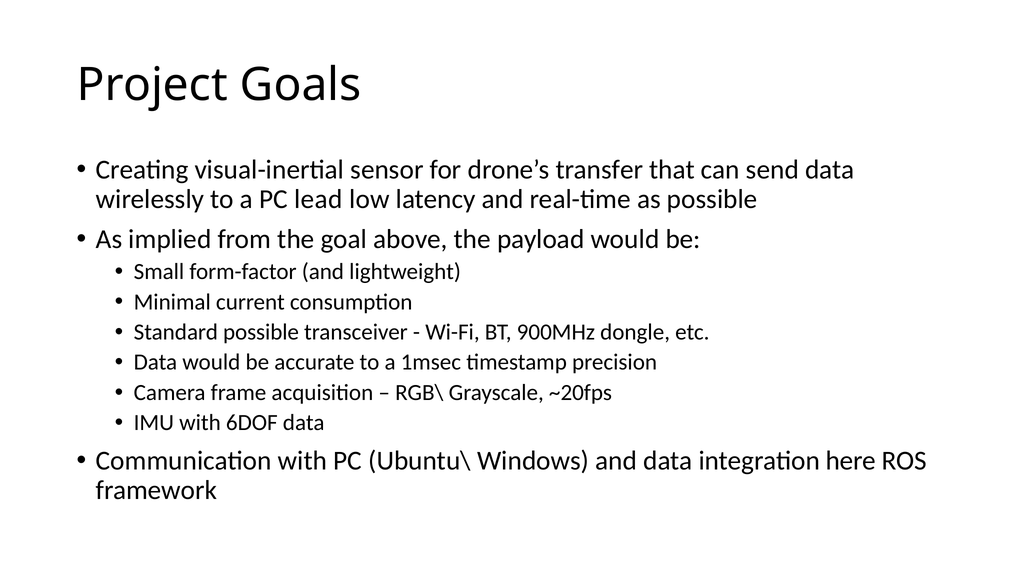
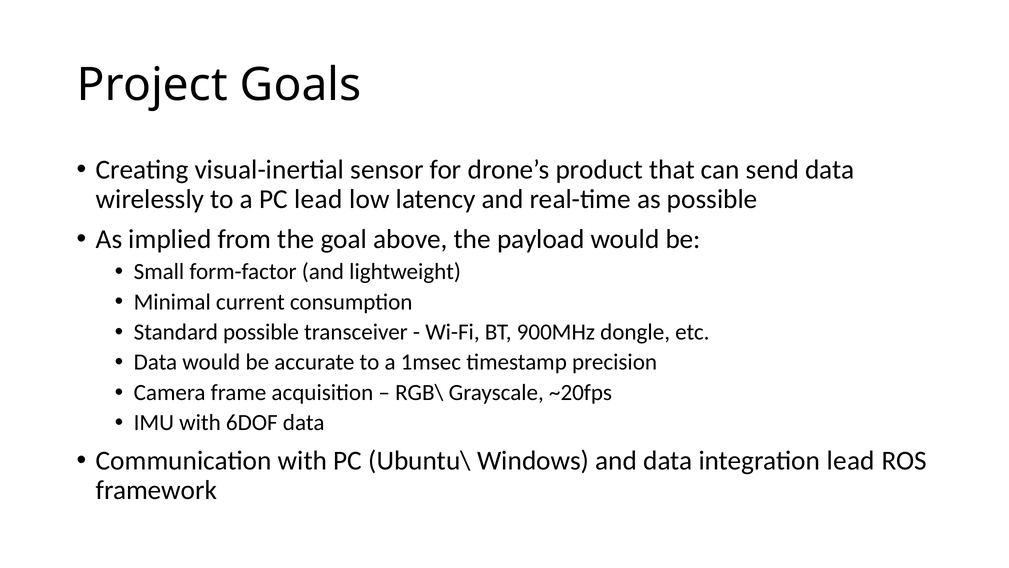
transfer: transfer -> product
integration here: here -> lead
